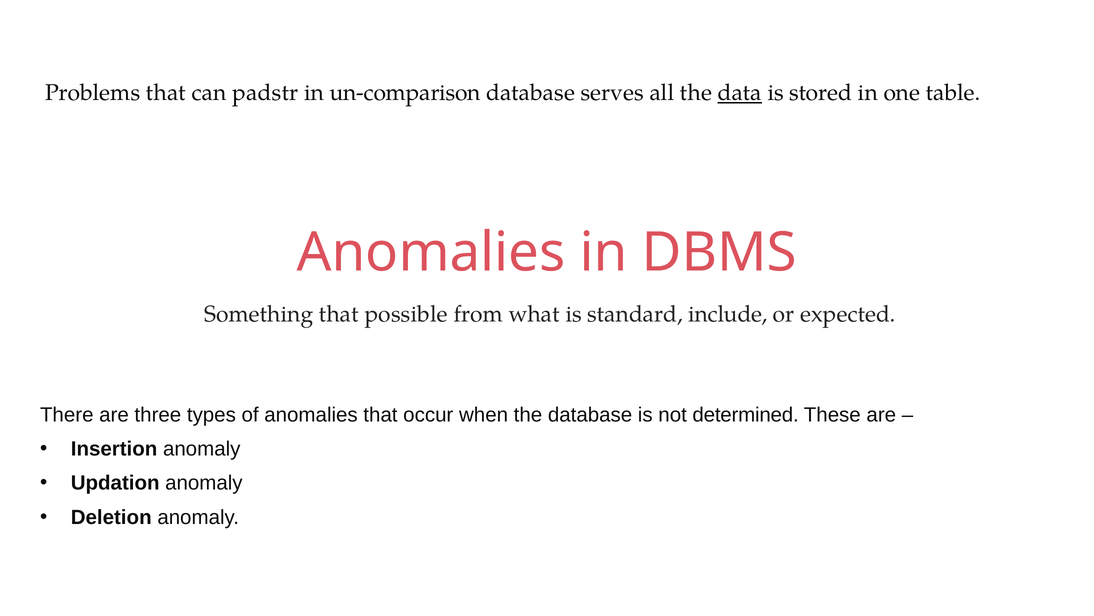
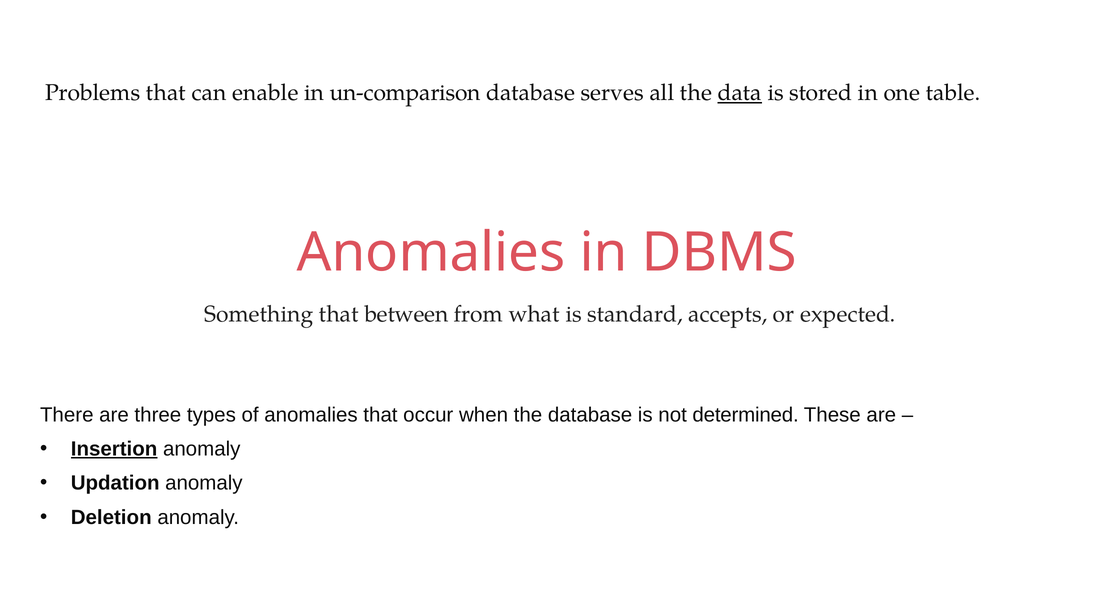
padstr: padstr -> enable
possible: possible -> between
include: include -> accepts
Insertion underline: none -> present
